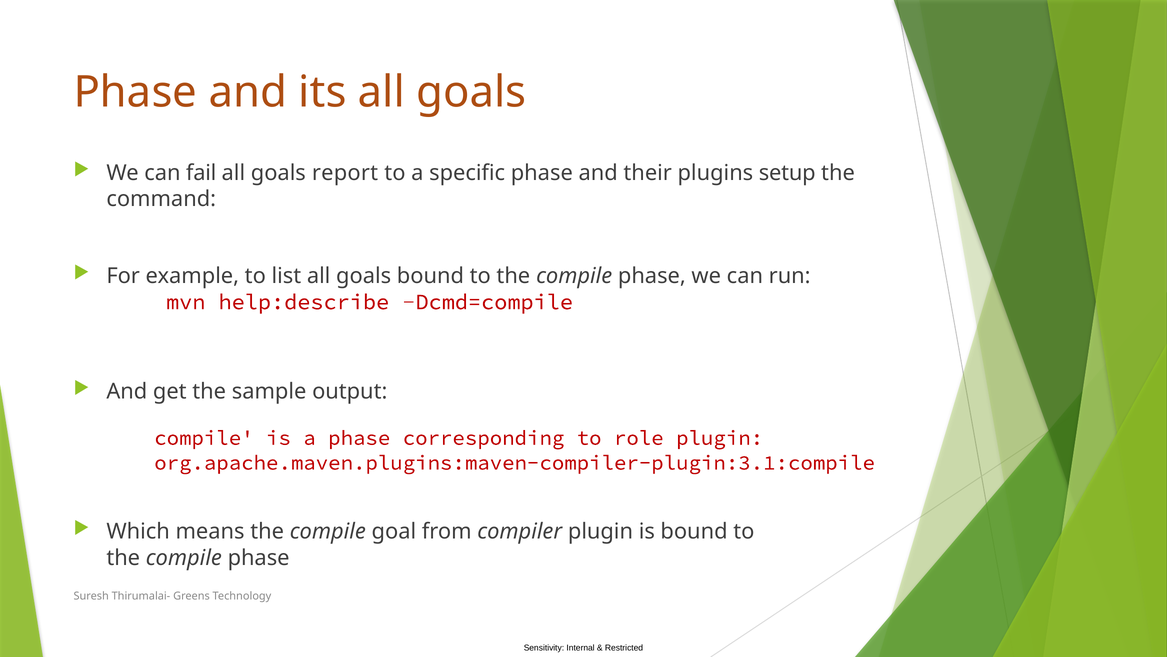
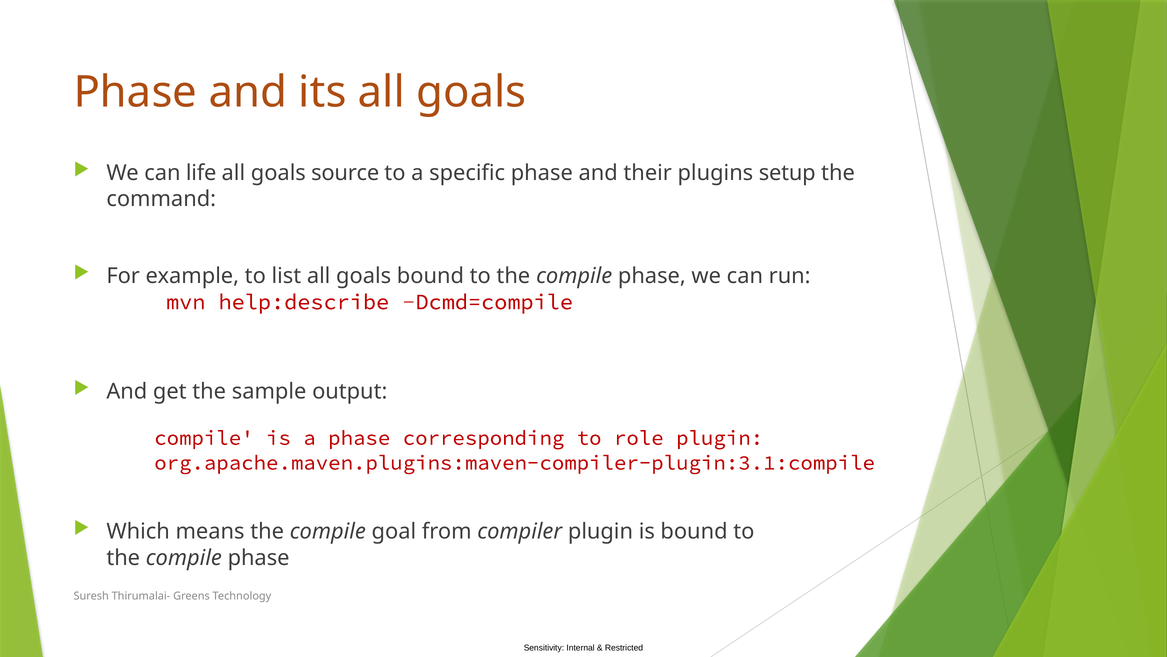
fail: fail -> life
report: report -> source
